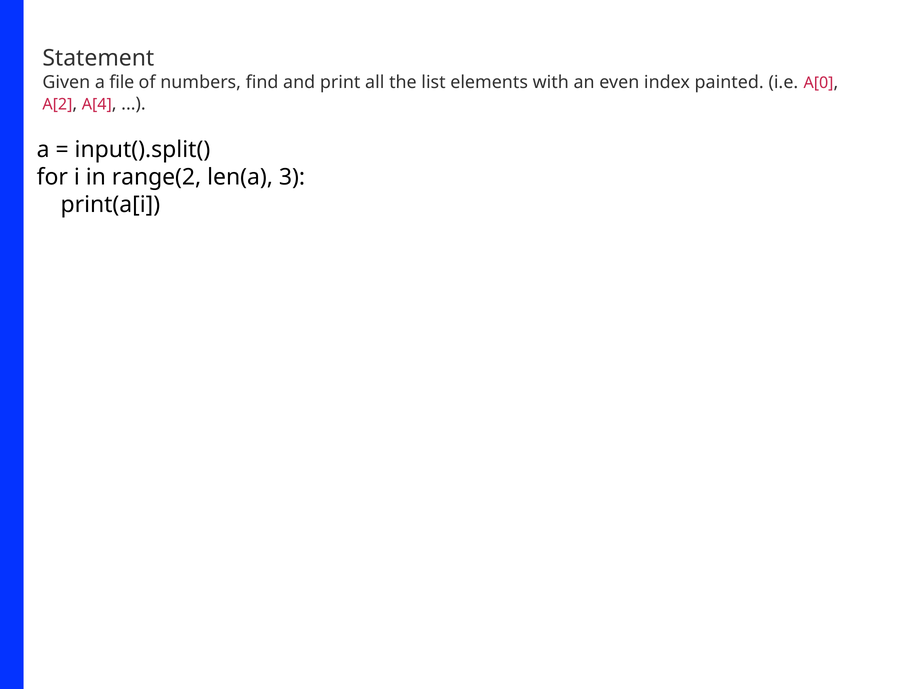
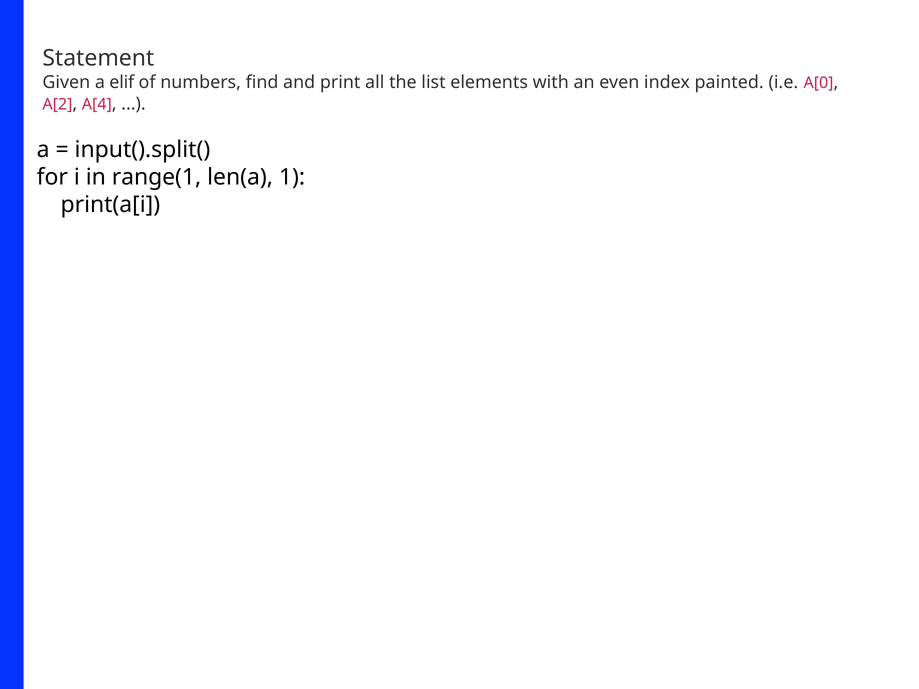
file: file -> elif
range(2: range(2 -> range(1
3: 3 -> 1
